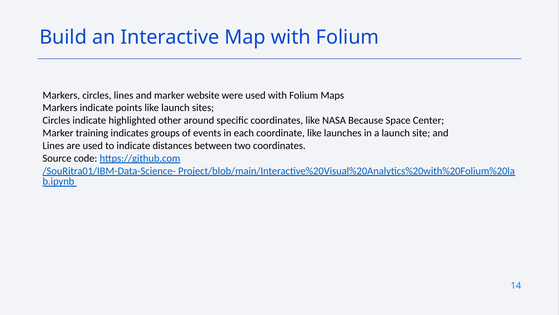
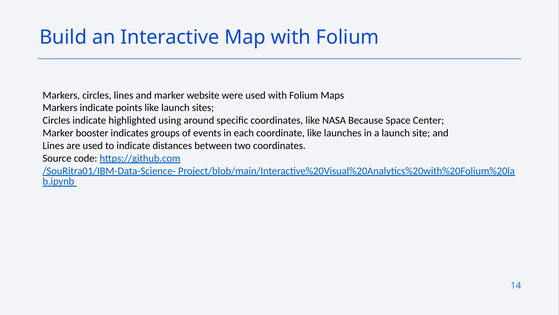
other: other -> using
training: training -> booster
